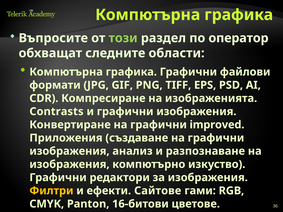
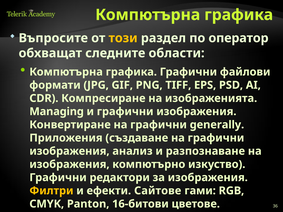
този colour: light green -> yellow
Contrasts: Contrasts -> Managing
improved: improved -> generally
